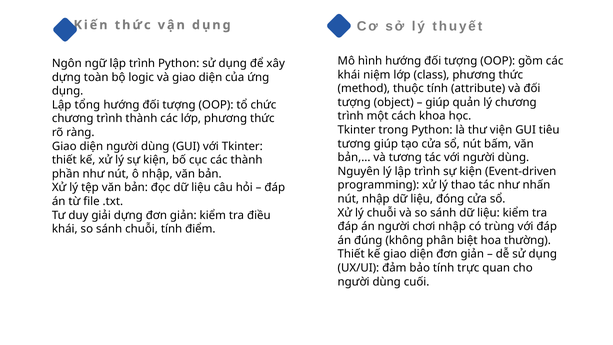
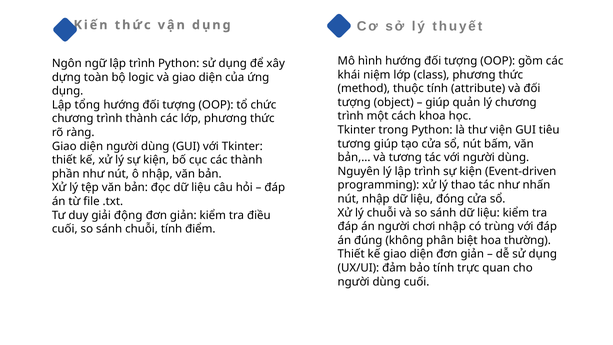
giải dựng: dựng -> động
khái at (65, 229): khái -> cuối
